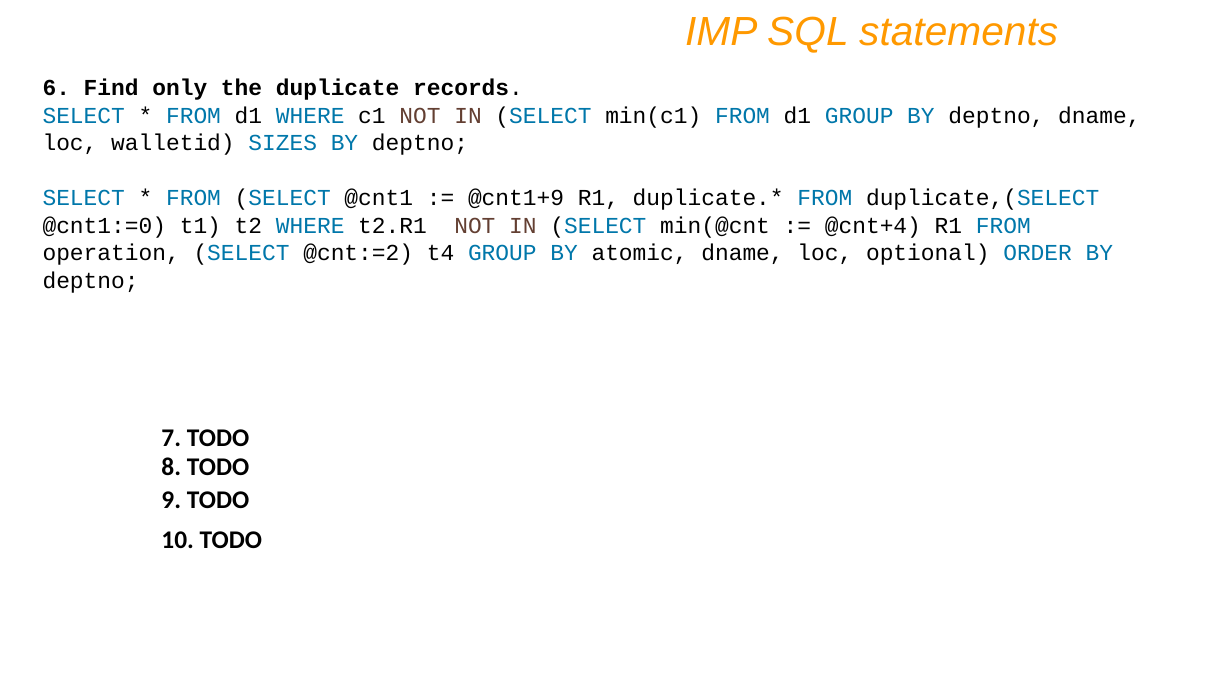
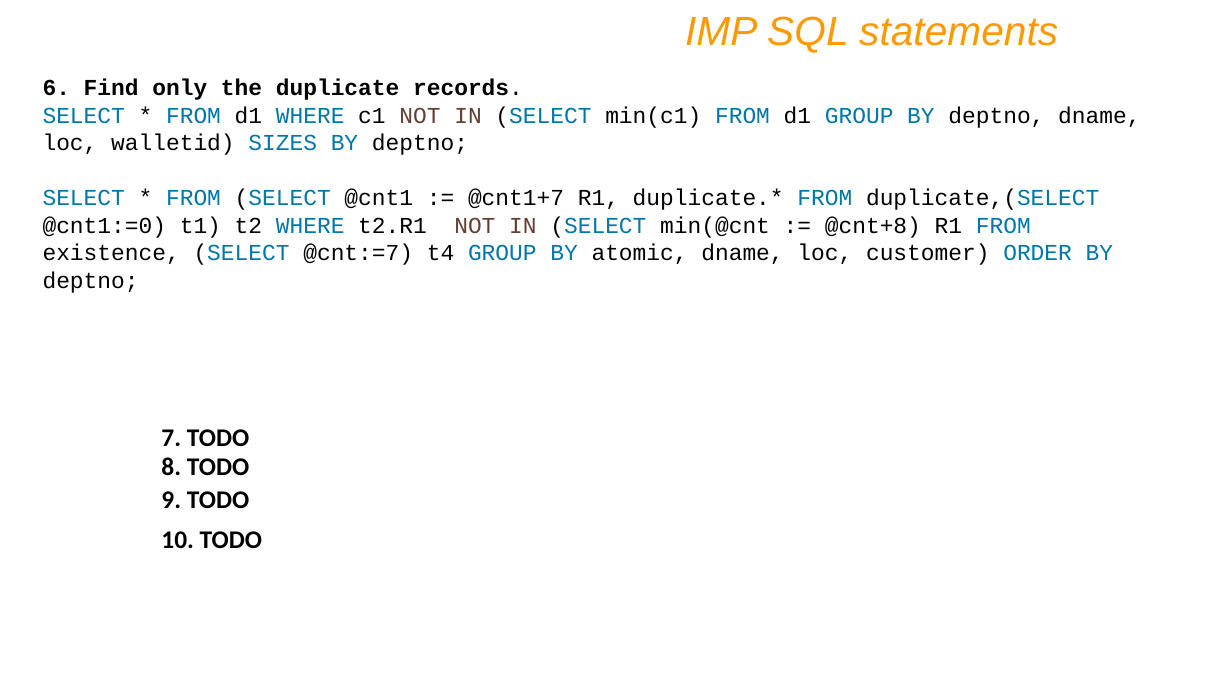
@cnt1+9: @cnt1+9 -> @cnt1+7
@cnt+4: @cnt+4 -> @cnt+8
operation: operation -> existence
@cnt:=2: @cnt:=2 -> @cnt:=7
optional: optional -> customer
